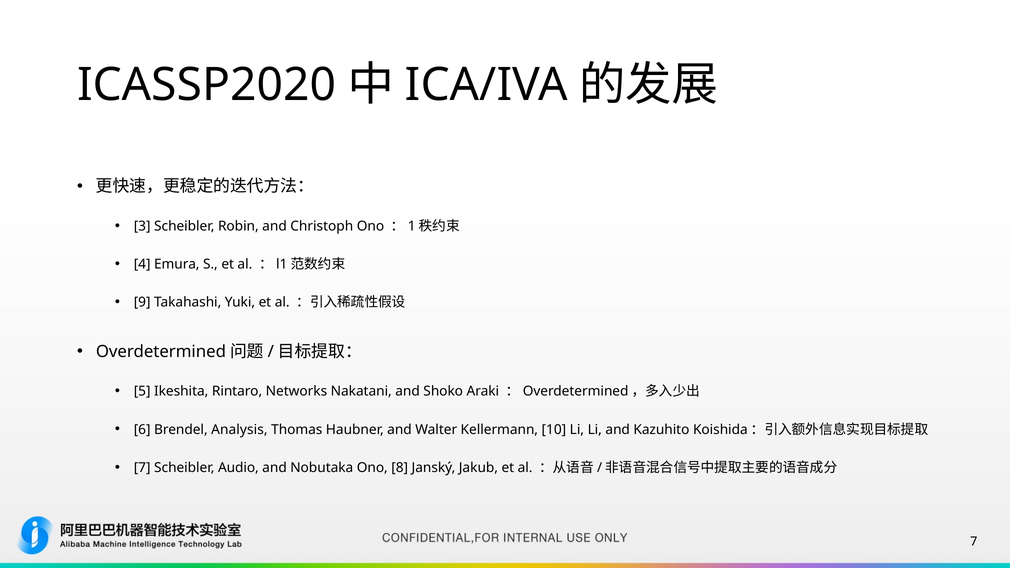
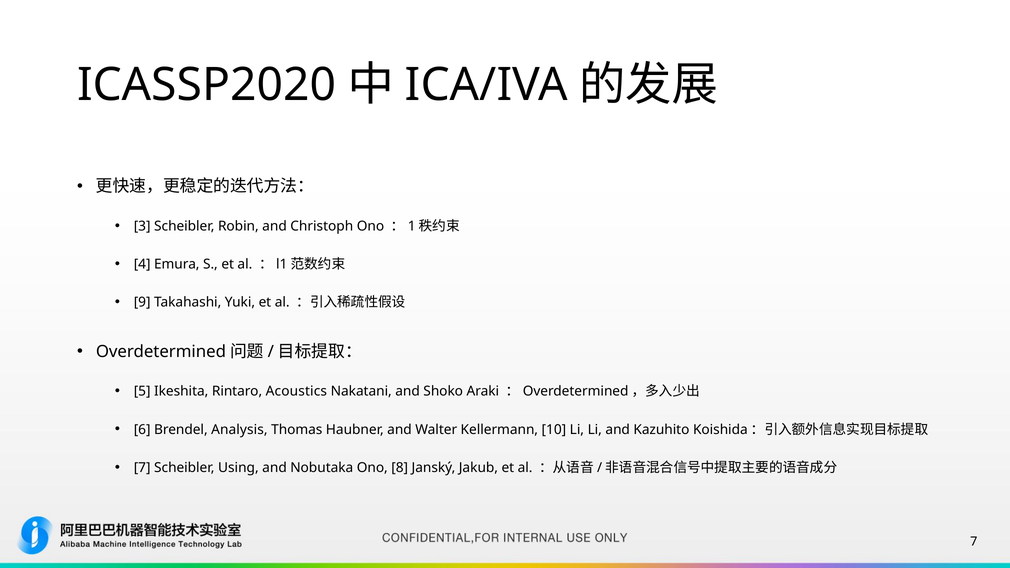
Networks: Networks -> Acoustics
Audio: Audio -> Using
